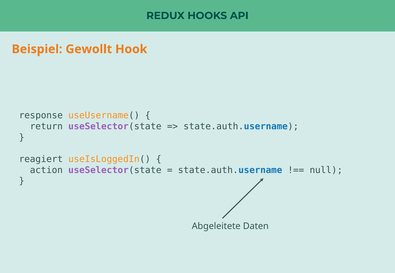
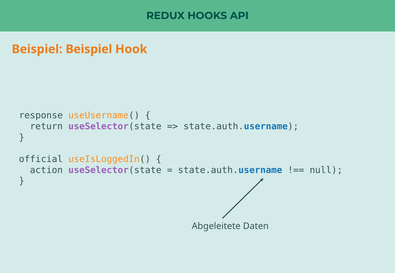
Beispiel Gewollt: Gewollt -> Beispiel
reagiert: reagiert -> official
